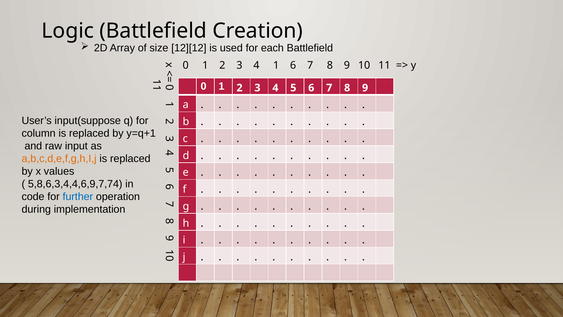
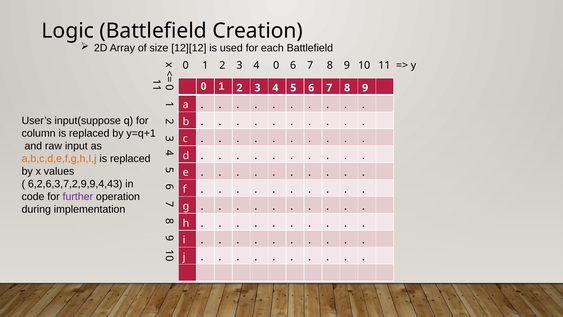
4 1: 1 -> 0
5,8,6,3,4,4,6,9,7,74: 5,8,6,3,4,4,6,9,7,74 -> 6,2,6,3,7,2,9,9,4,43
further colour: blue -> purple
